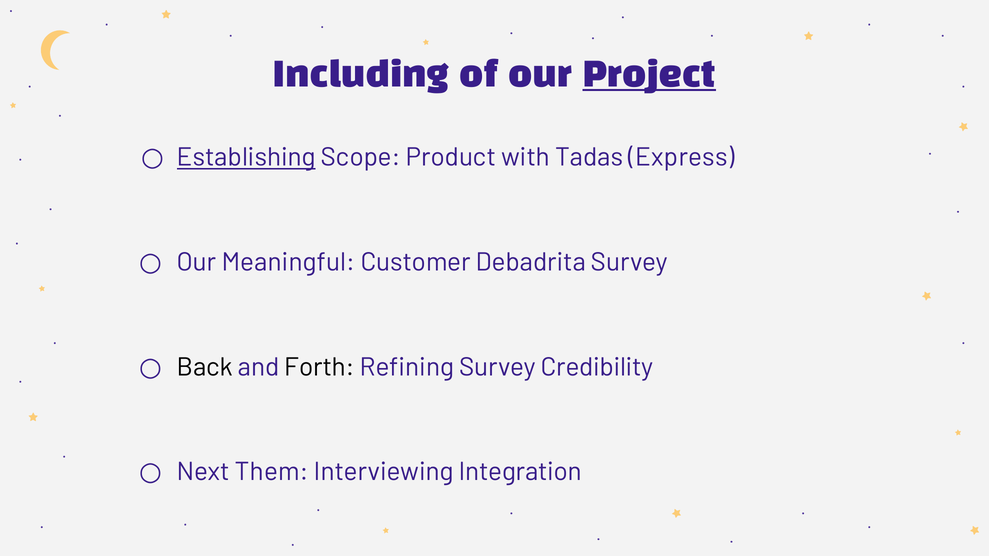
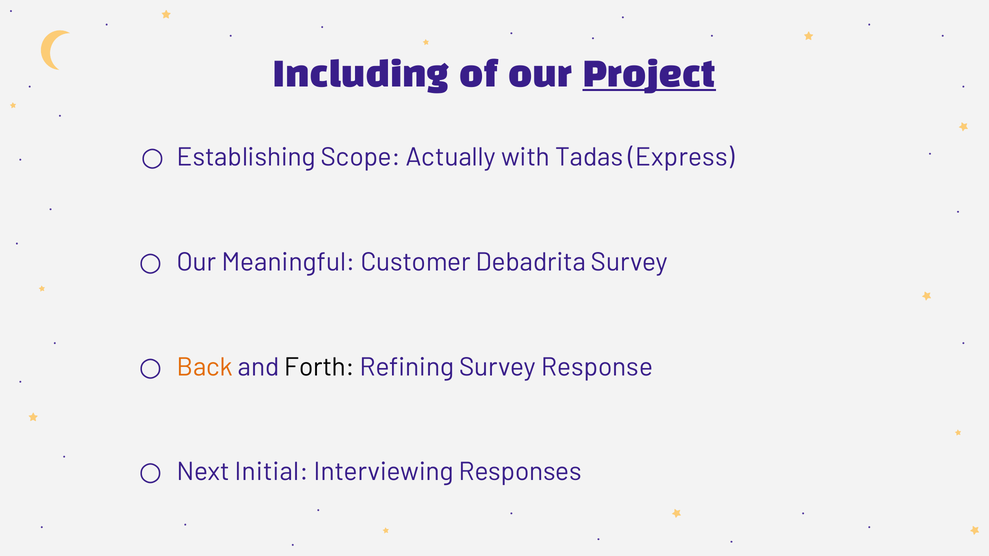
Establishing underline: present -> none
Product: Product -> Actually
Back colour: black -> orange
Credibility: Credibility -> Response
Them: Them -> Initial
Integration: Integration -> Responses
